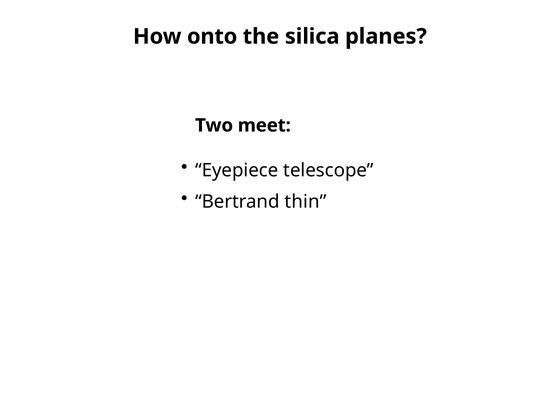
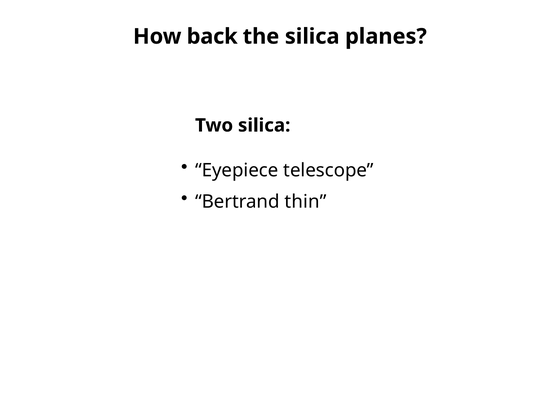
onto: onto -> back
Two meet: meet -> silica
